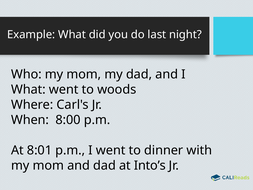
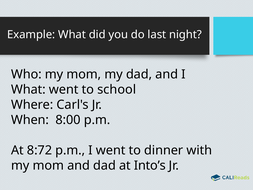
woods: woods -> school
8:01: 8:01 -> 8:72
